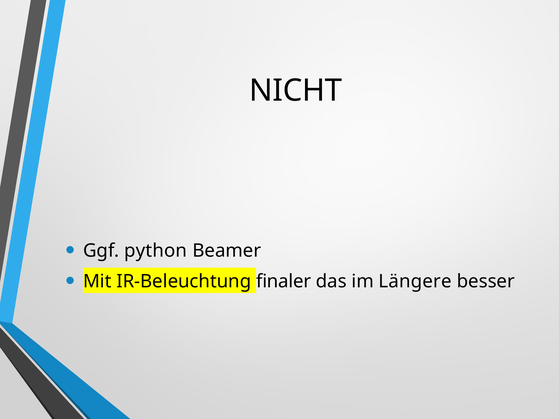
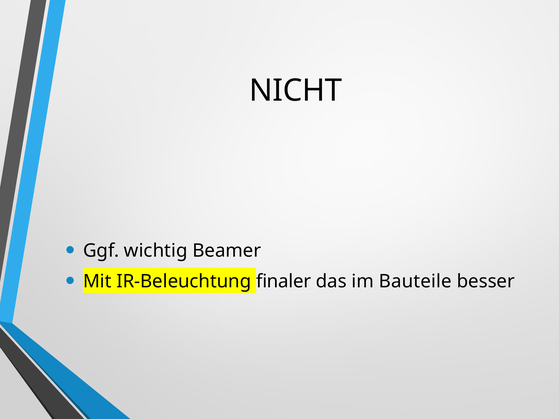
python: python -> wichtig
Längere: Längere -> Bauteile
